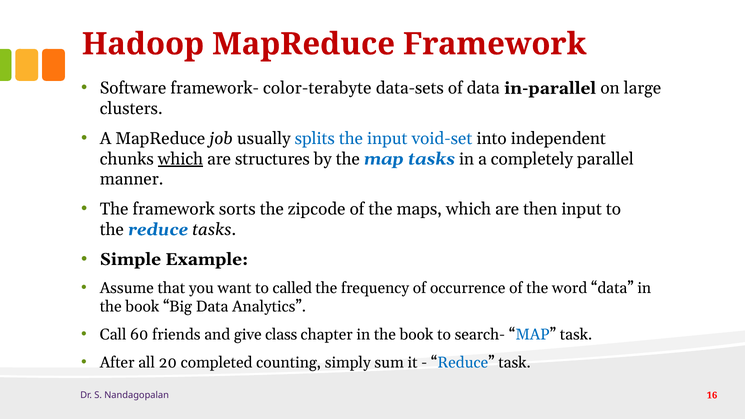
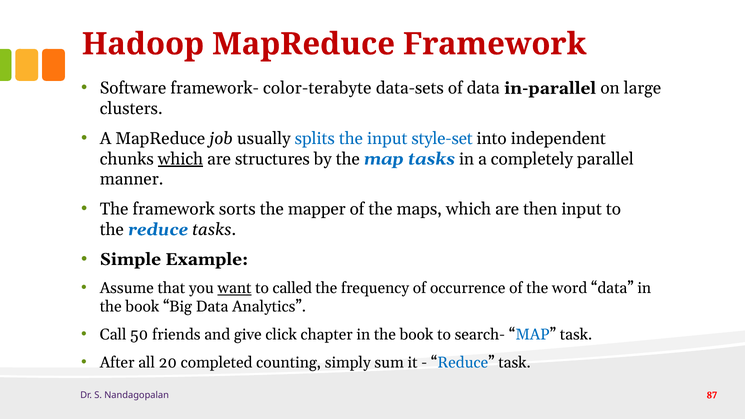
void-set: void-set -> style-set
zipcode: zipcode -> mapper
want underline: none -> present
60: 60 -> 50
class: class -> click
16: 16 -> 87
